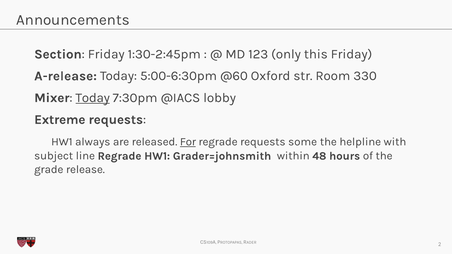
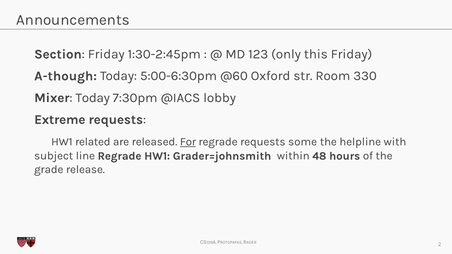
A-release: A-release -> A-though
Today at (93, 98) underline: present -> none
always: always -> related
